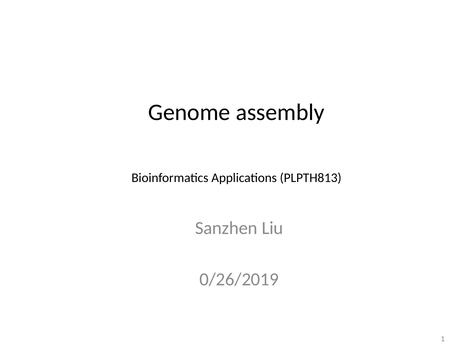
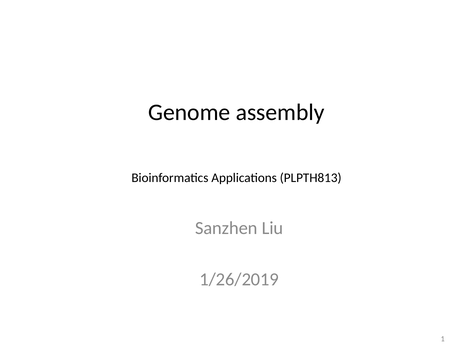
0/26/2019: 0/26/2019 -> 1/26/2019
